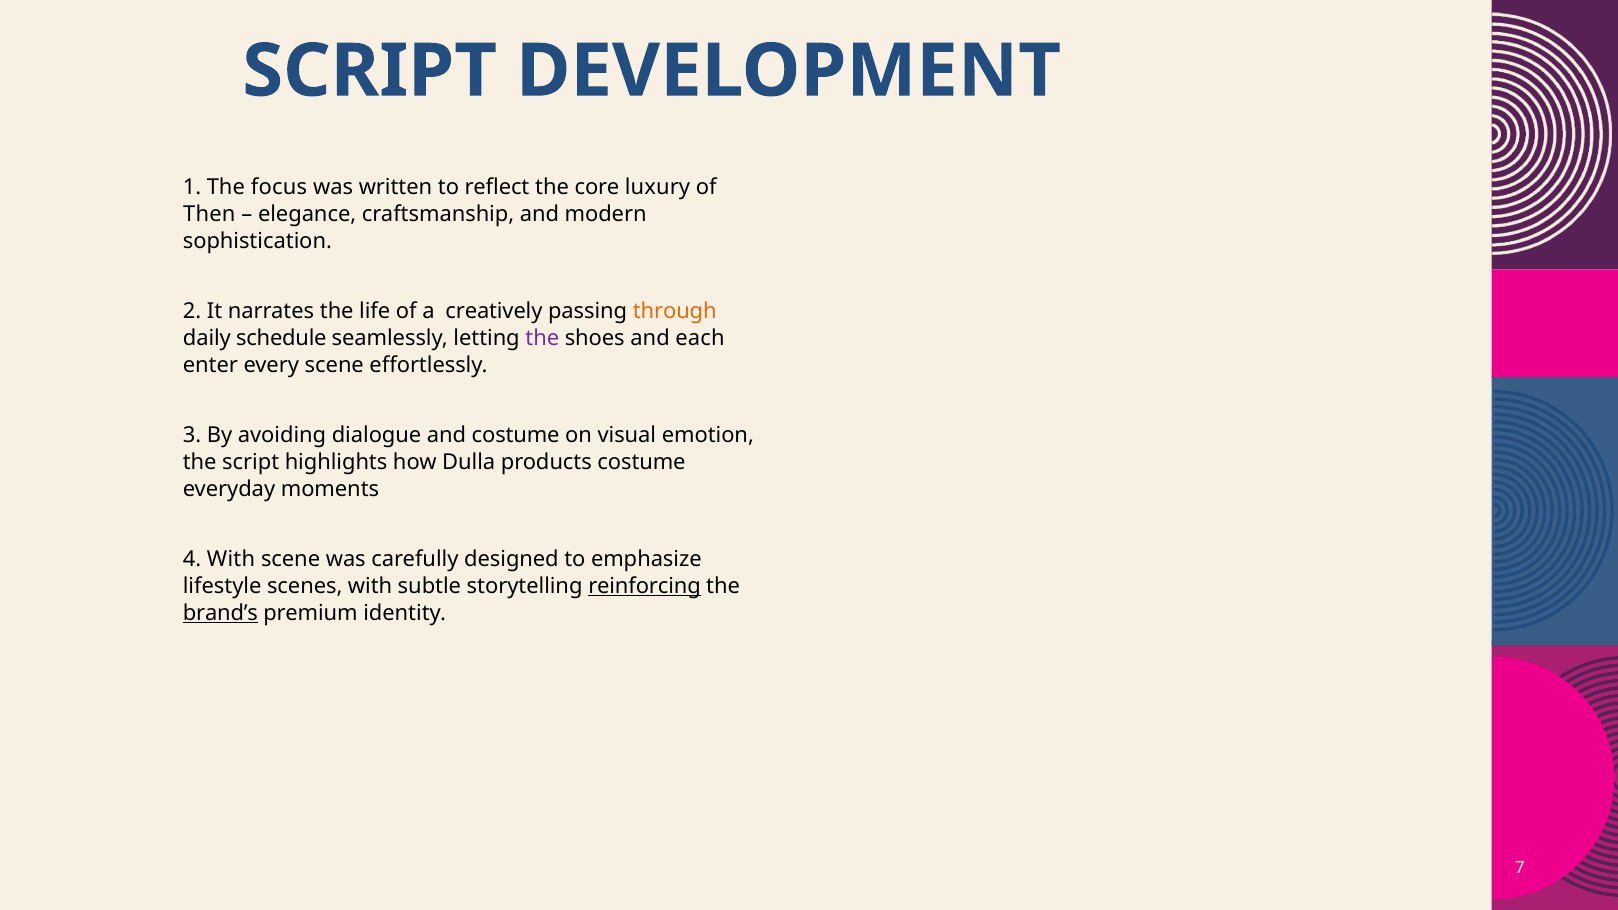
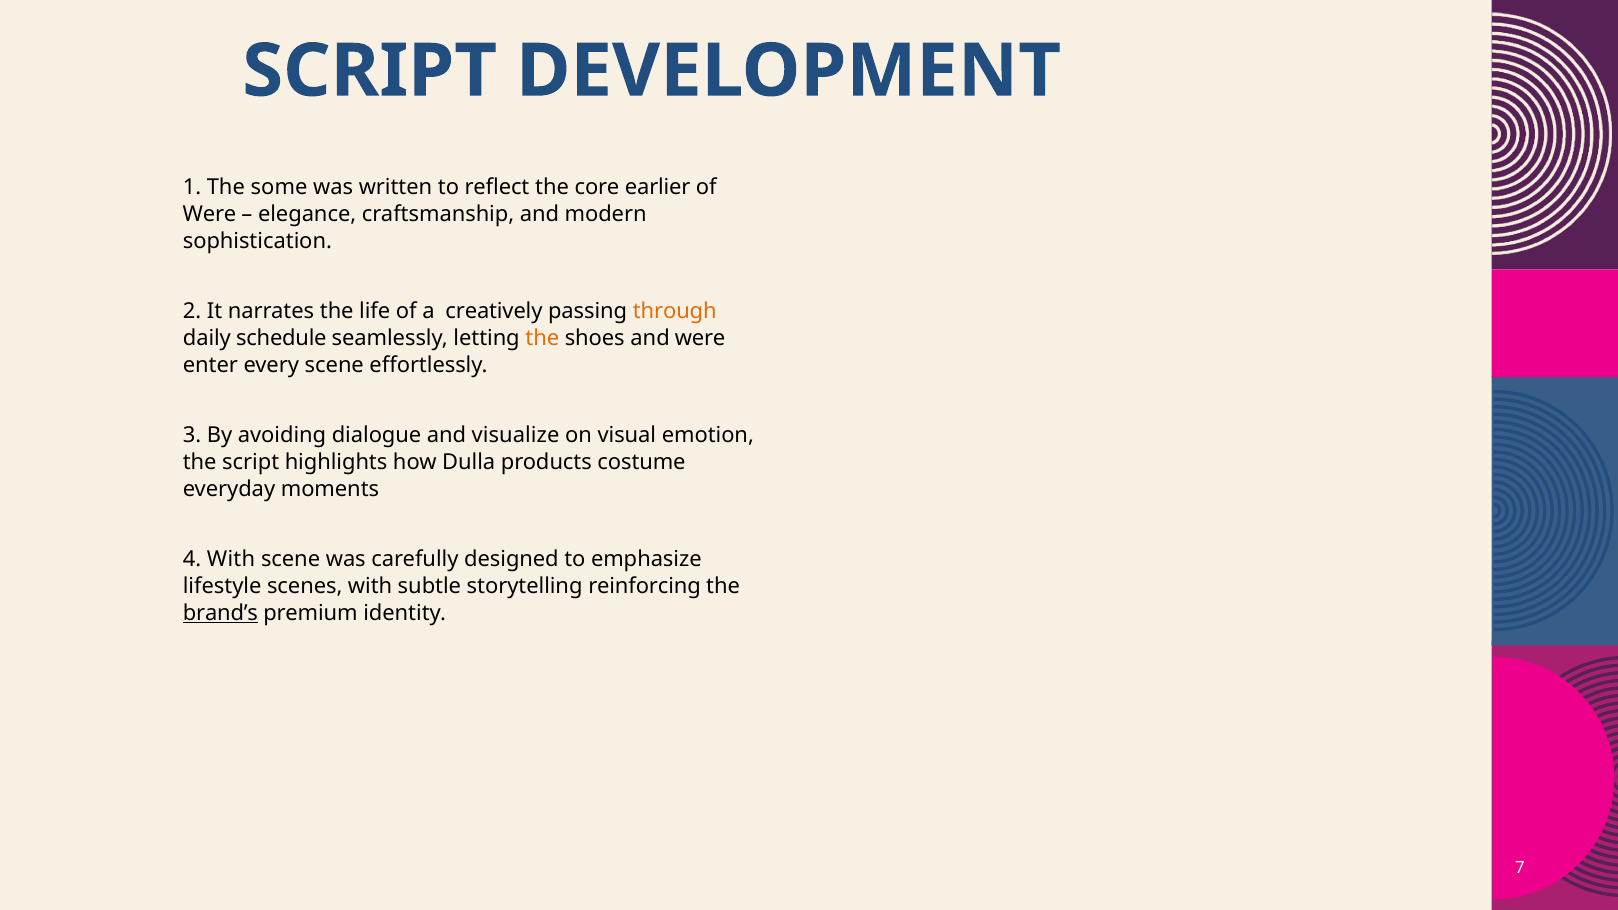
focus: focus -> some
luxury: luxury -> earlier
Then at (209, 214): Then -> Were
the at (542, 338) colour: purple -> orange
and each: each -> were
and costume: costume -> visualize
reinforcing underline: present -> none
